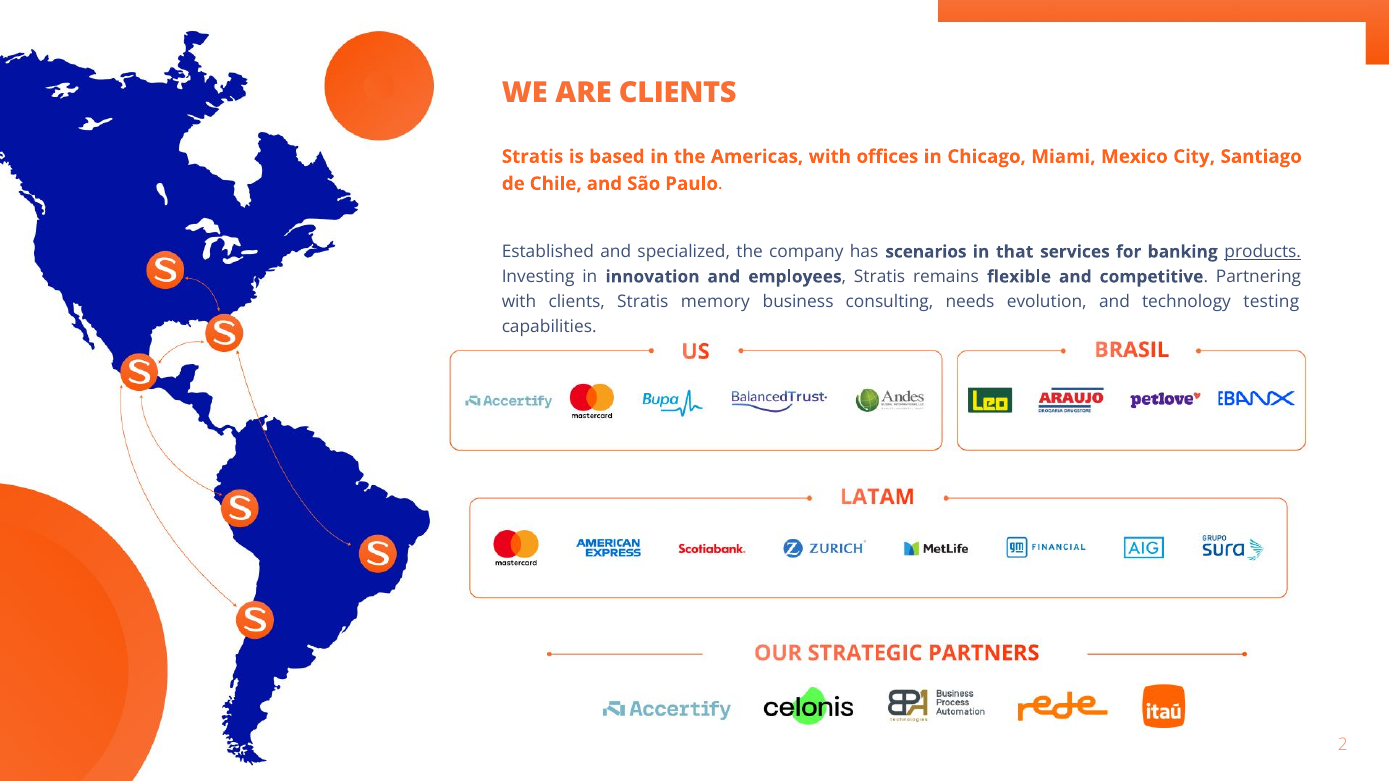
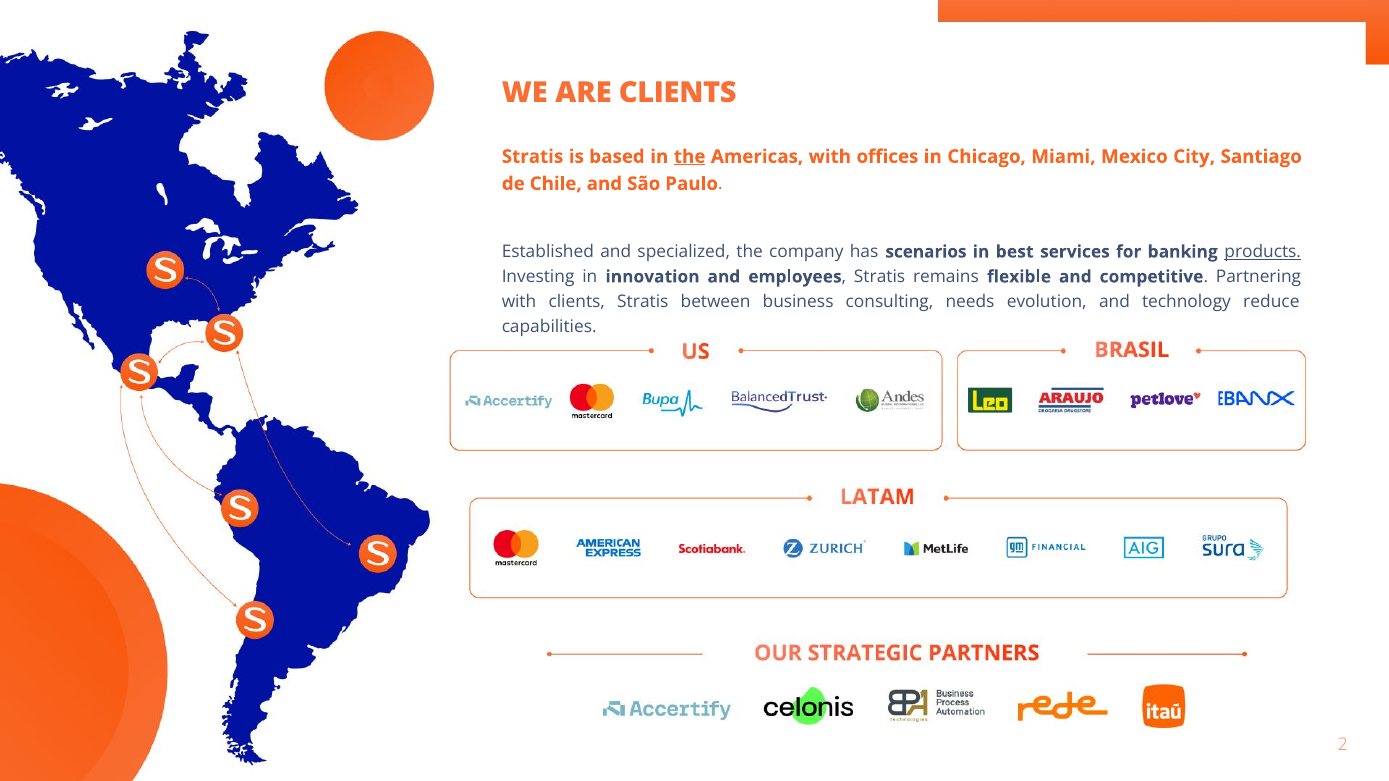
the at (690, 157) underline: none -> present
that: that -> best
memory: memory -> between
testing: testing -> reduce
